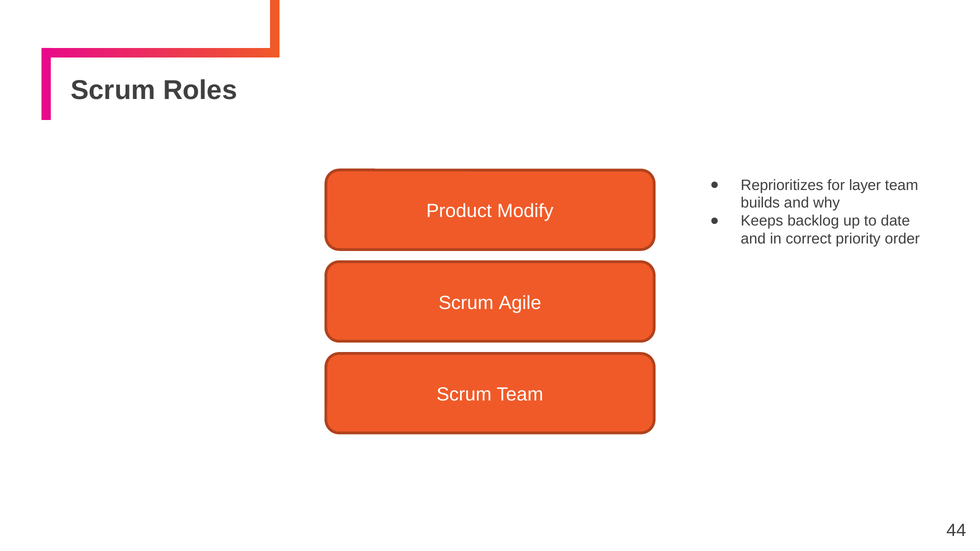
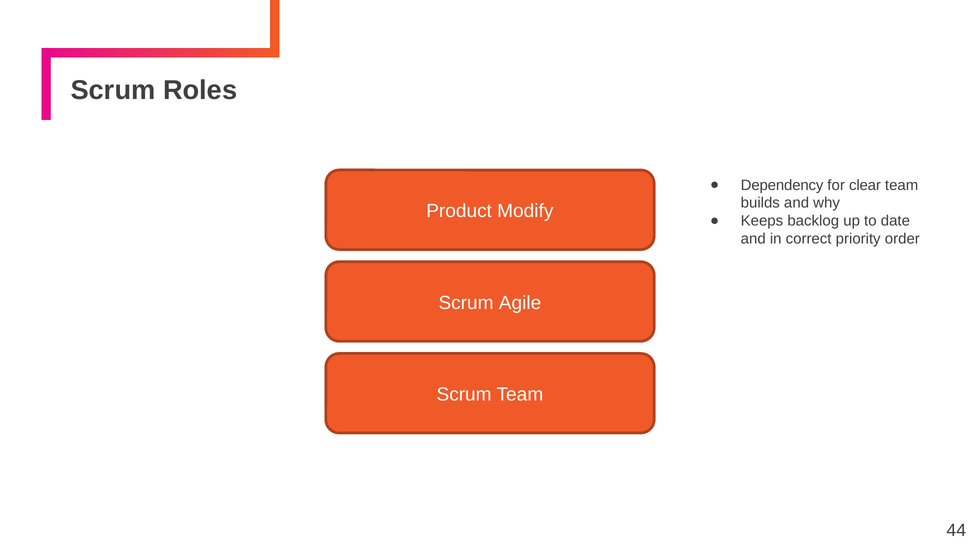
Reprioritizes: Reprioritizes -> Dependency
layer: layer -> clear
